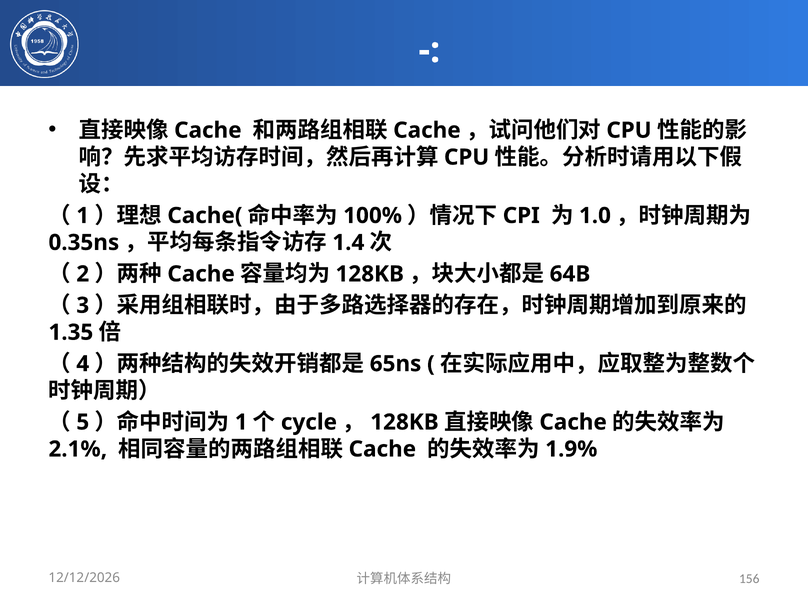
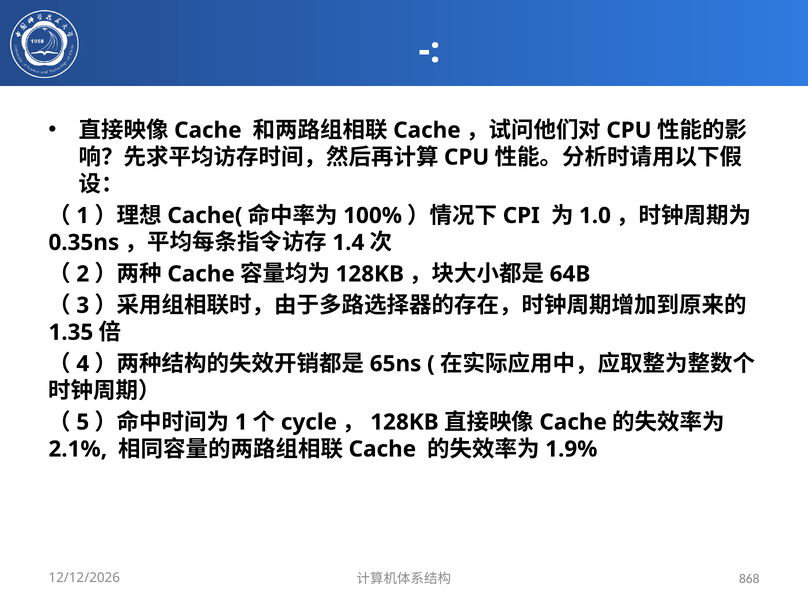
156: 156 -> 868
